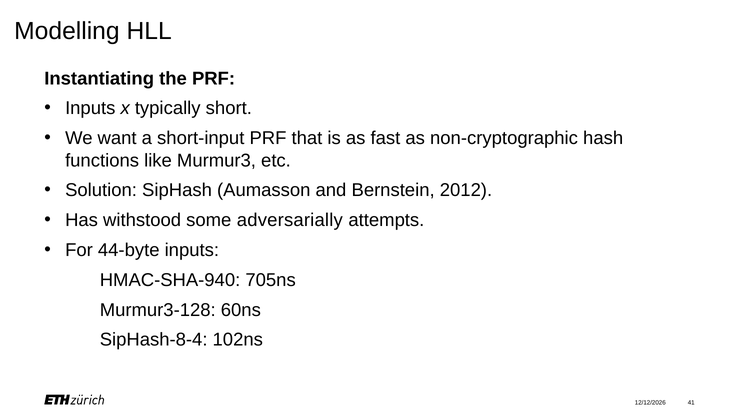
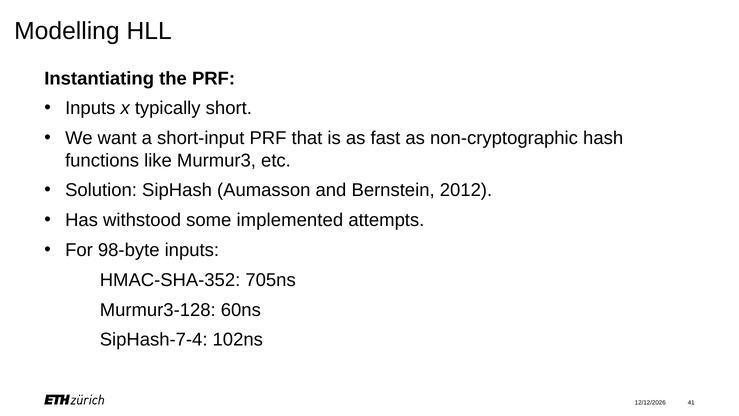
adversarially: adversarially -> implemented
44-byte: 44-byte -> 98-byte
HMAC-SHA-940: HMAC-SHA-940 -> HMAC-SHA-352
SipHash-8-4: SipHash-8-4 -> SipHash-7-4
